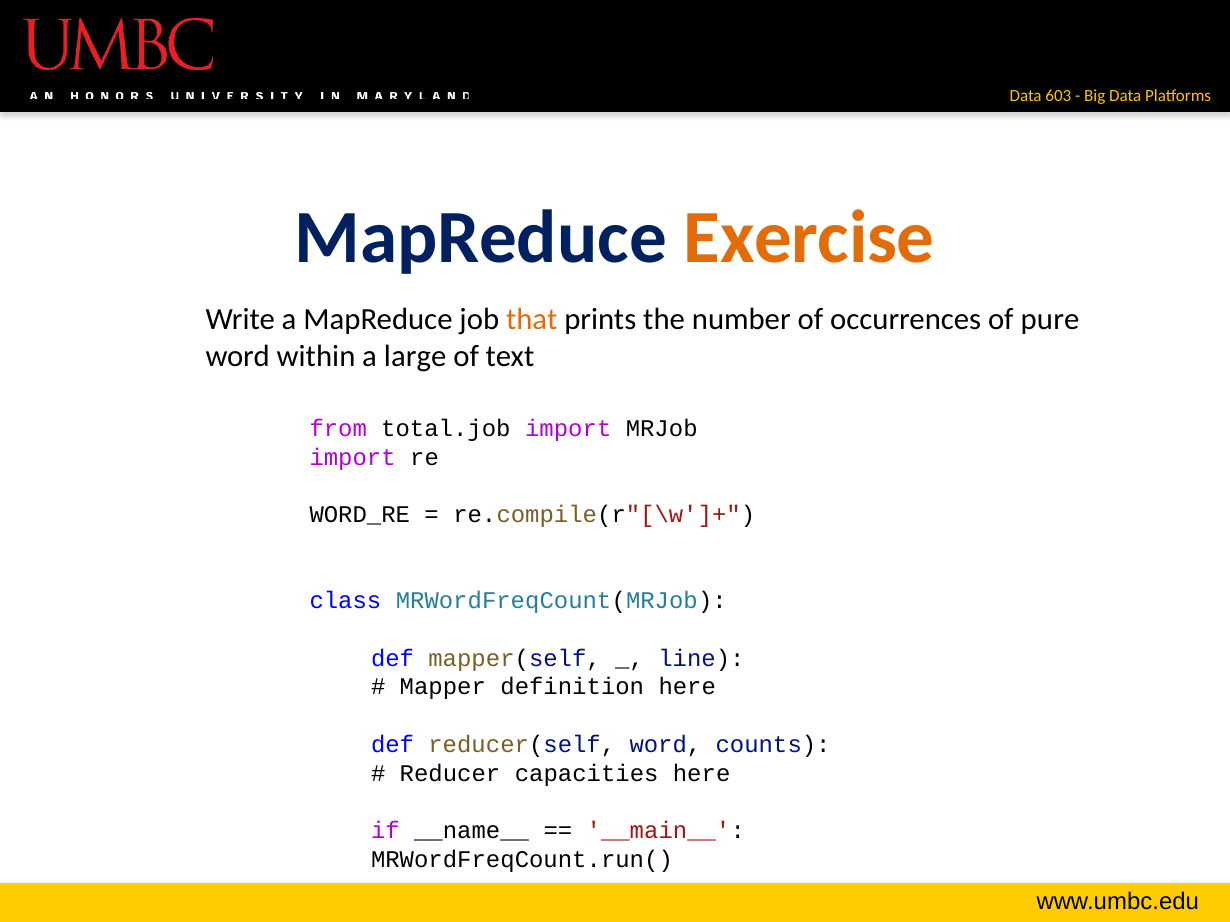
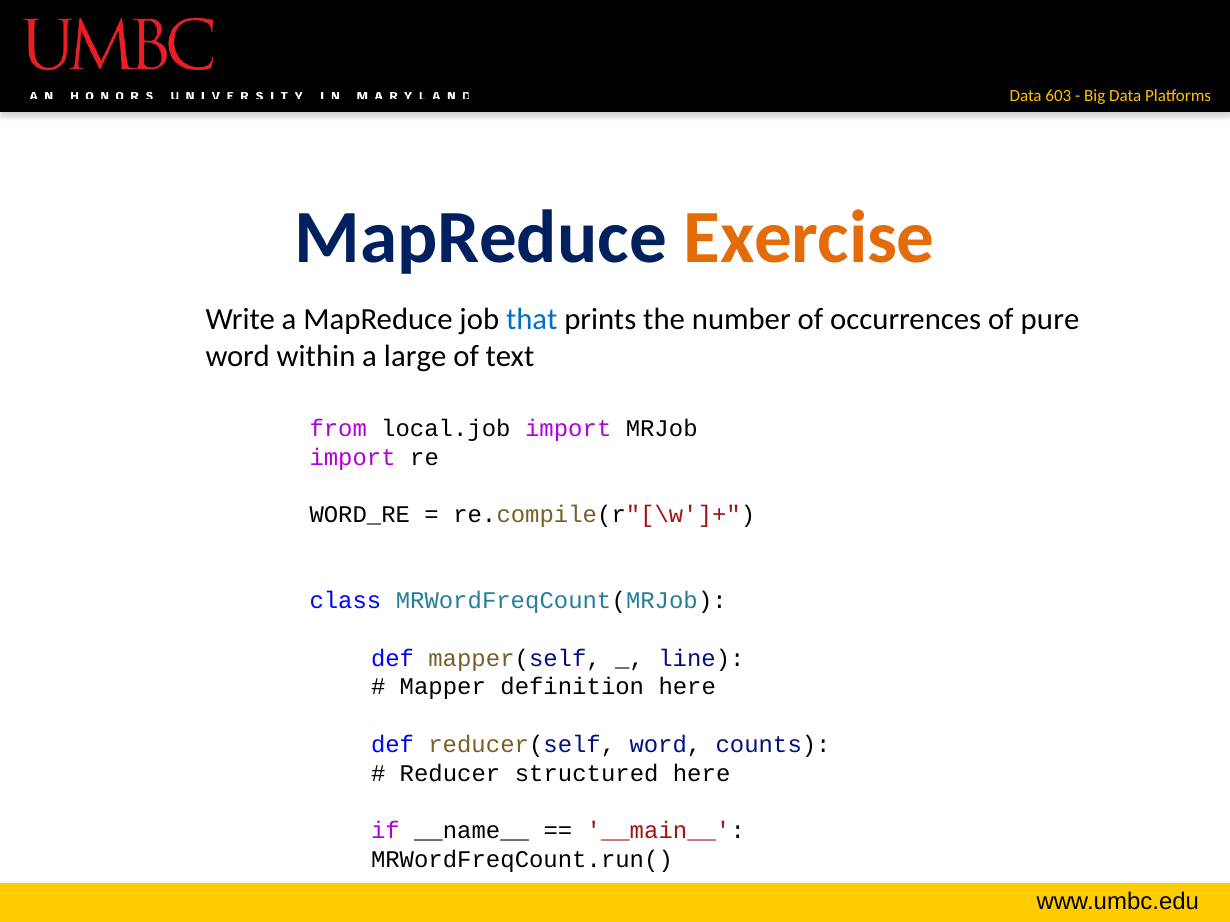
that colour: orange -> blue
total.job: total.job -> local.job
capacities: capacities -> structured
